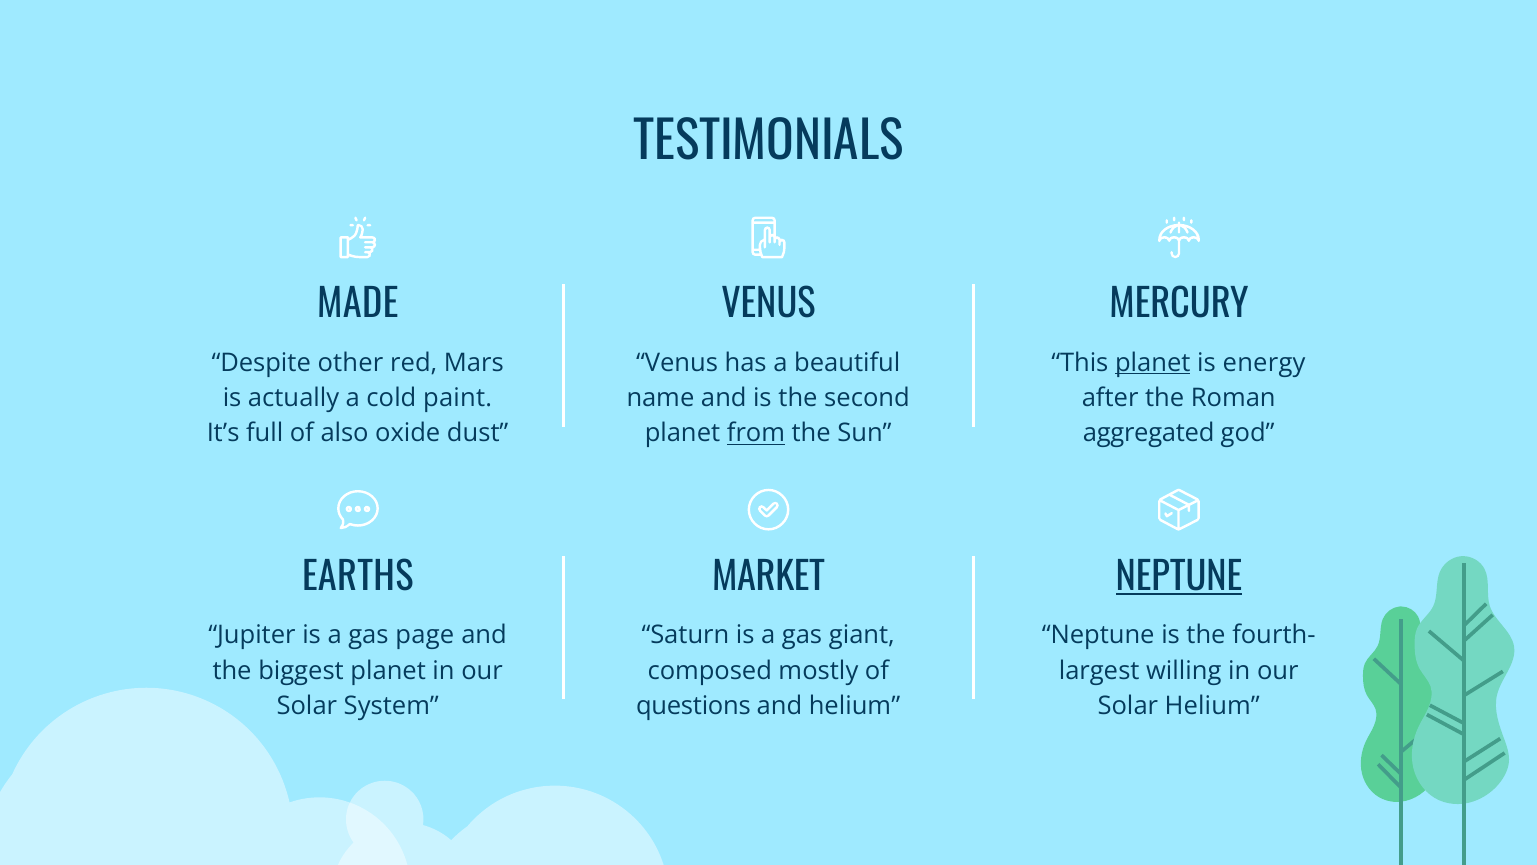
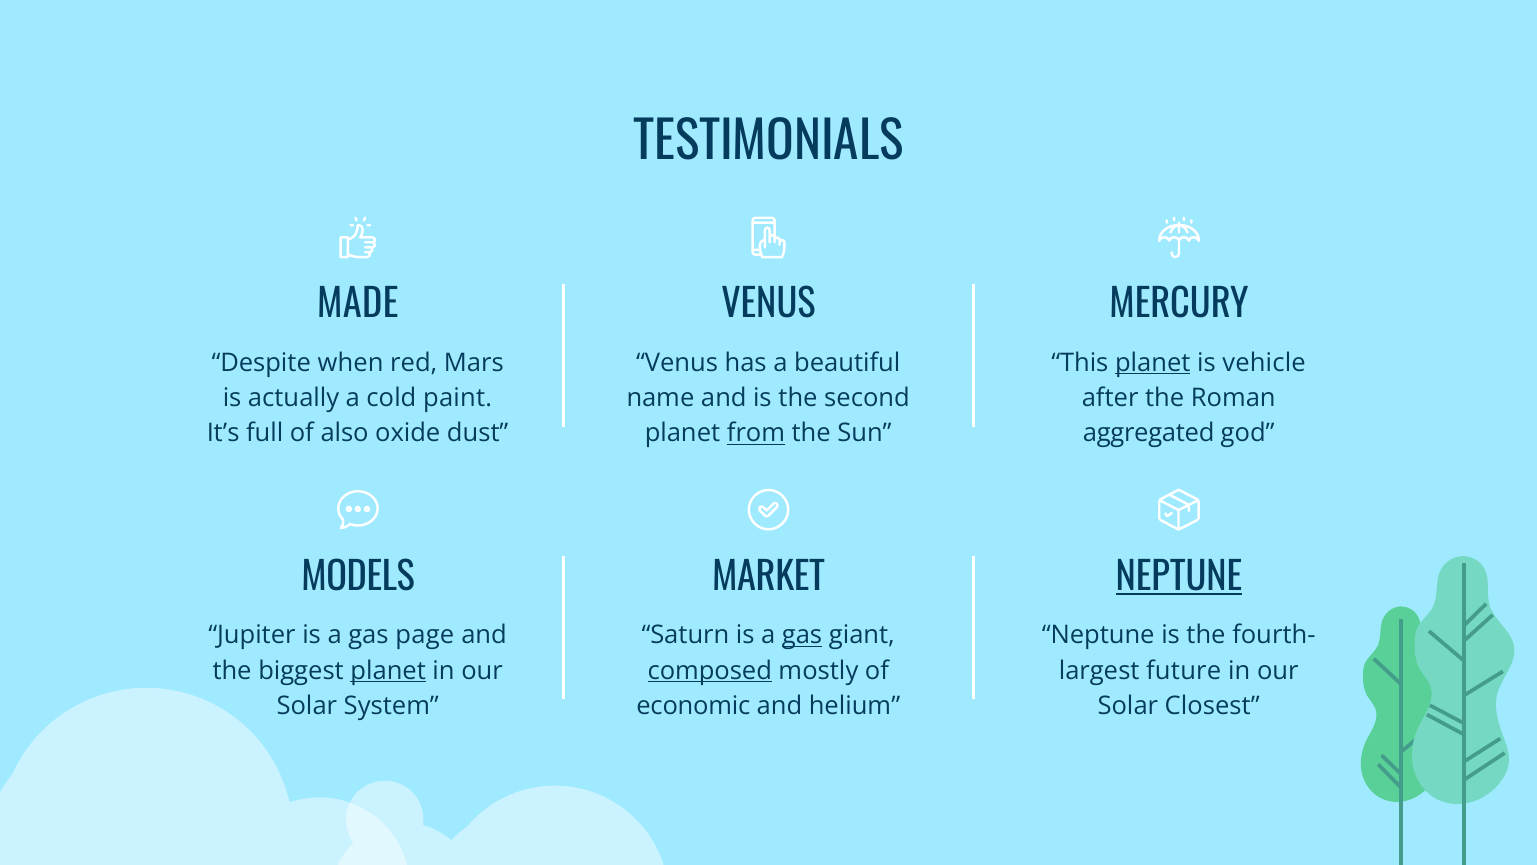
other: other -> when
energy: energy -> vehicle
EARTHS: EARTHS -> MODELS
gas at (802, 635) underline: none -> present
planet at (388, 670) underline: none -> present
composed underline: none -> present
willing: willing -> future
questions: questions -> economic
Solar Helium: Helium -> Closest
